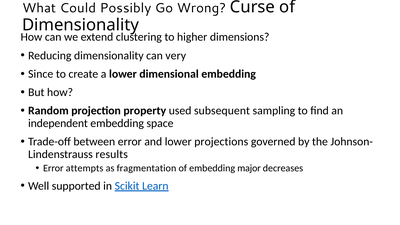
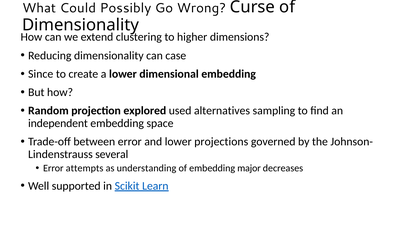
very: very -> case
property: property -> explored
subsequent: subsequent -> alternatives
results: results -> several
fragmentation: fragmentation -> understanding
